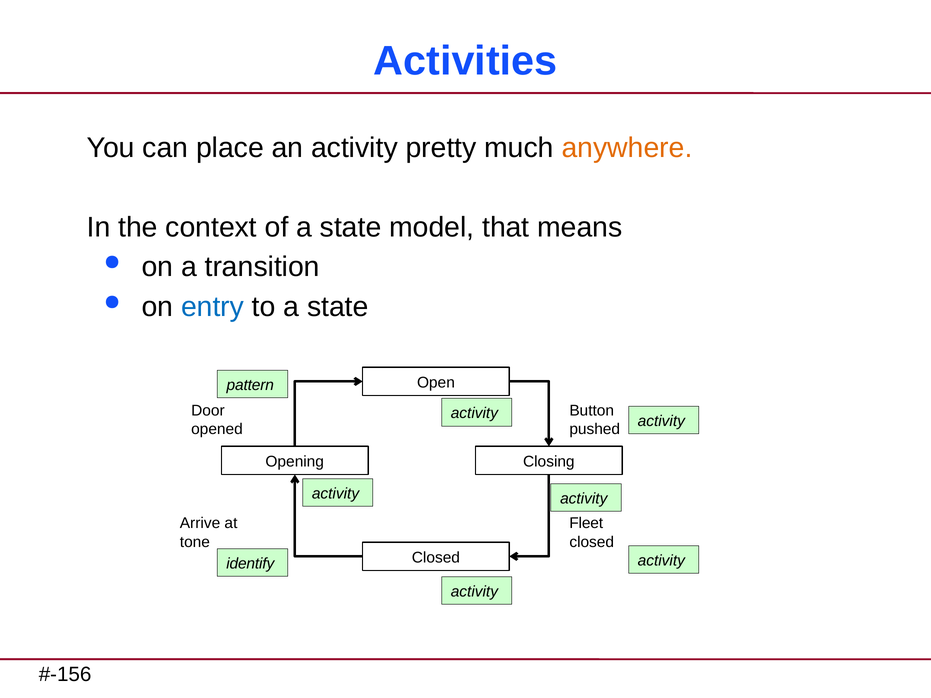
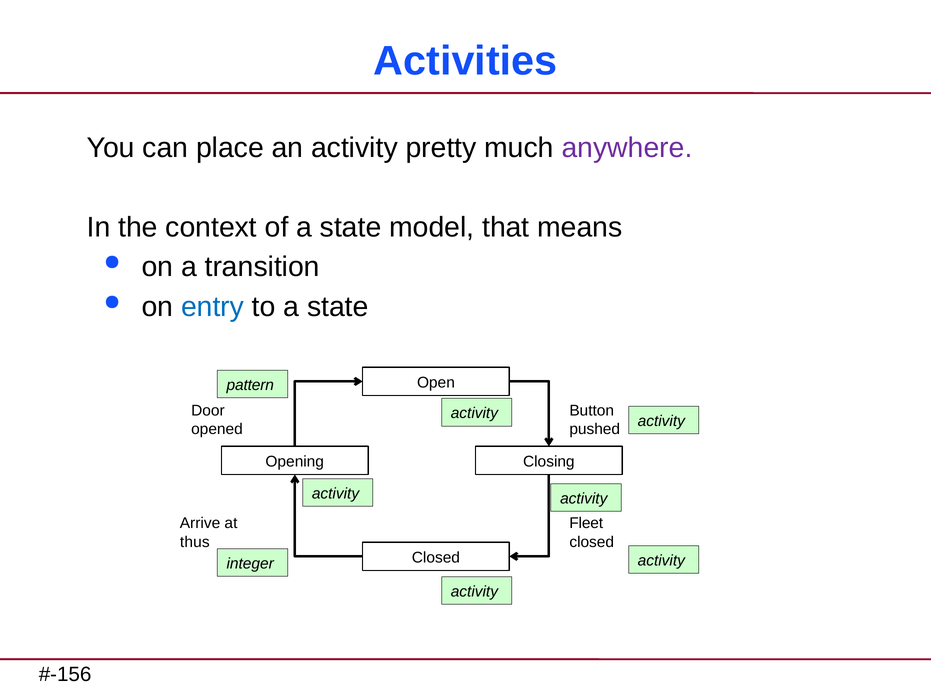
anywhere colour: orange -> purple
tone: tone -> thus
identify: identify -> integer
